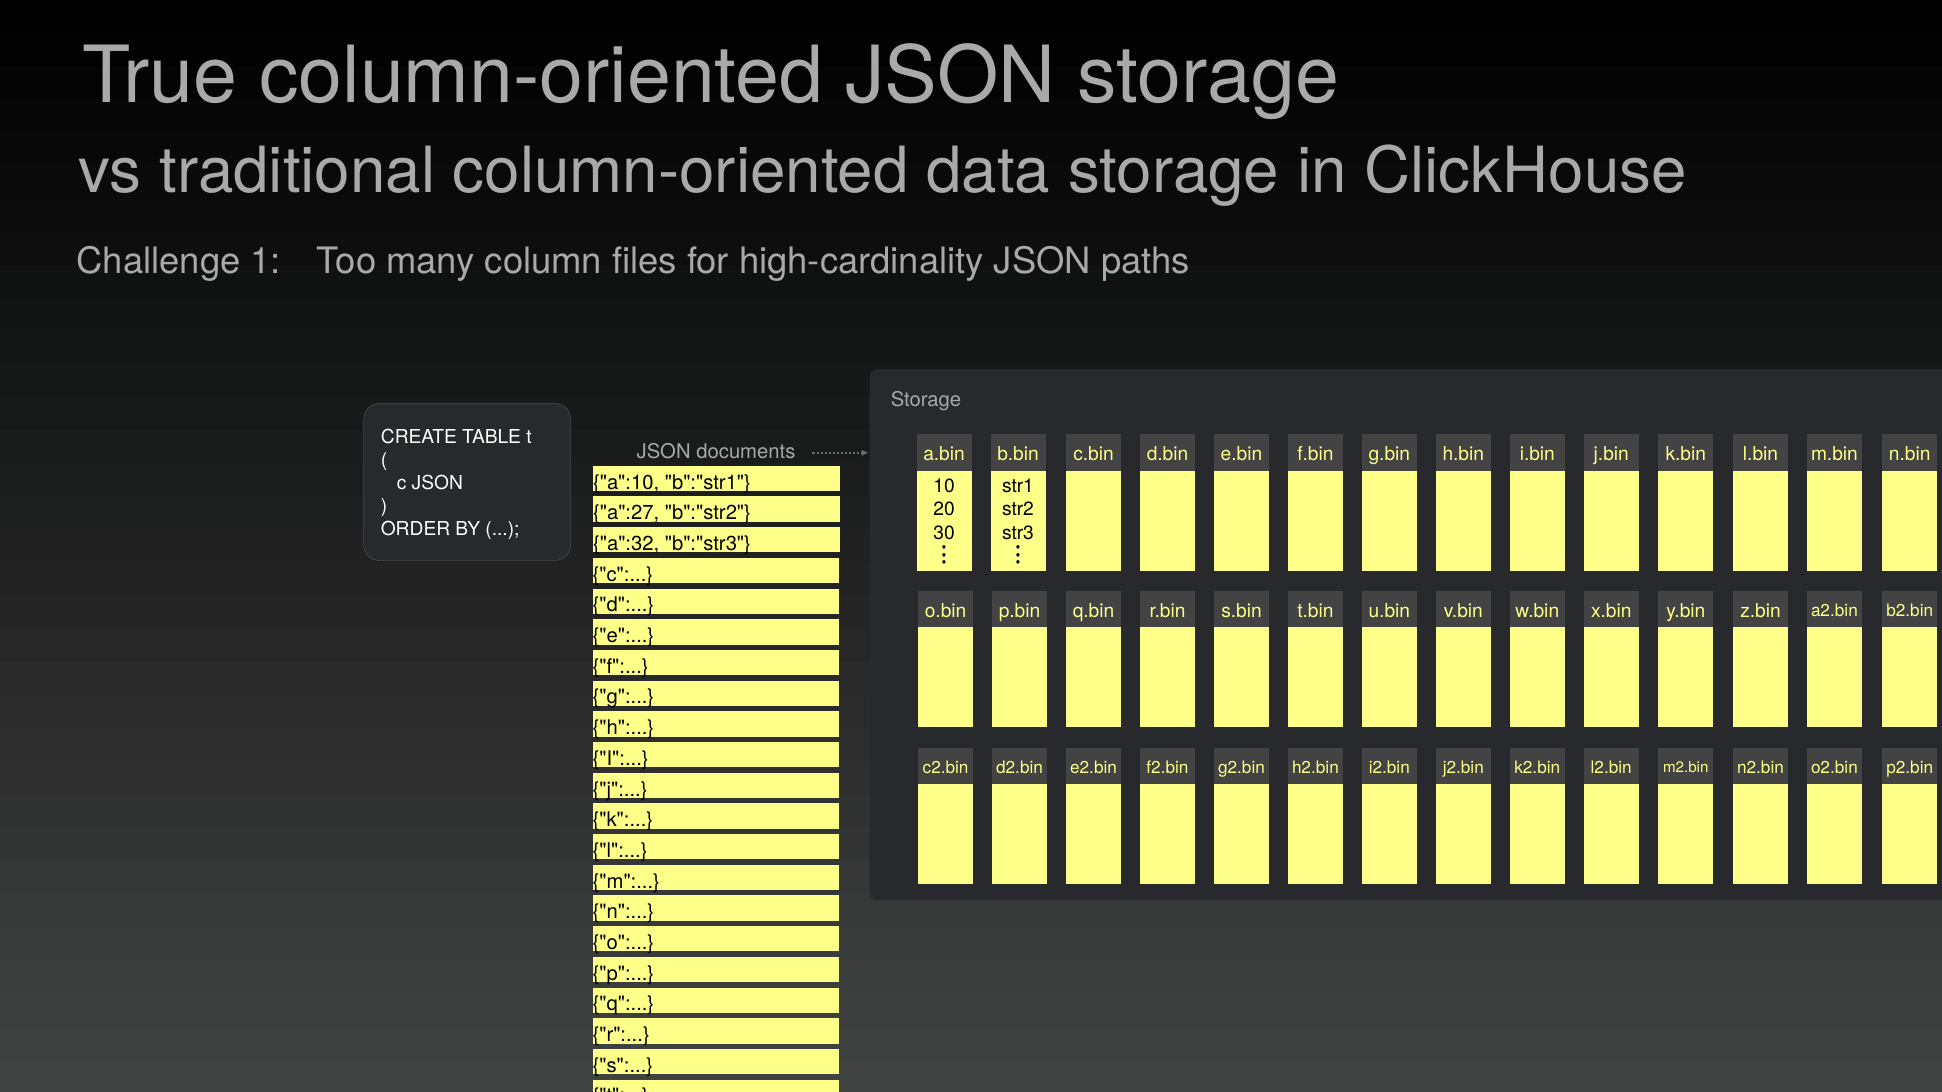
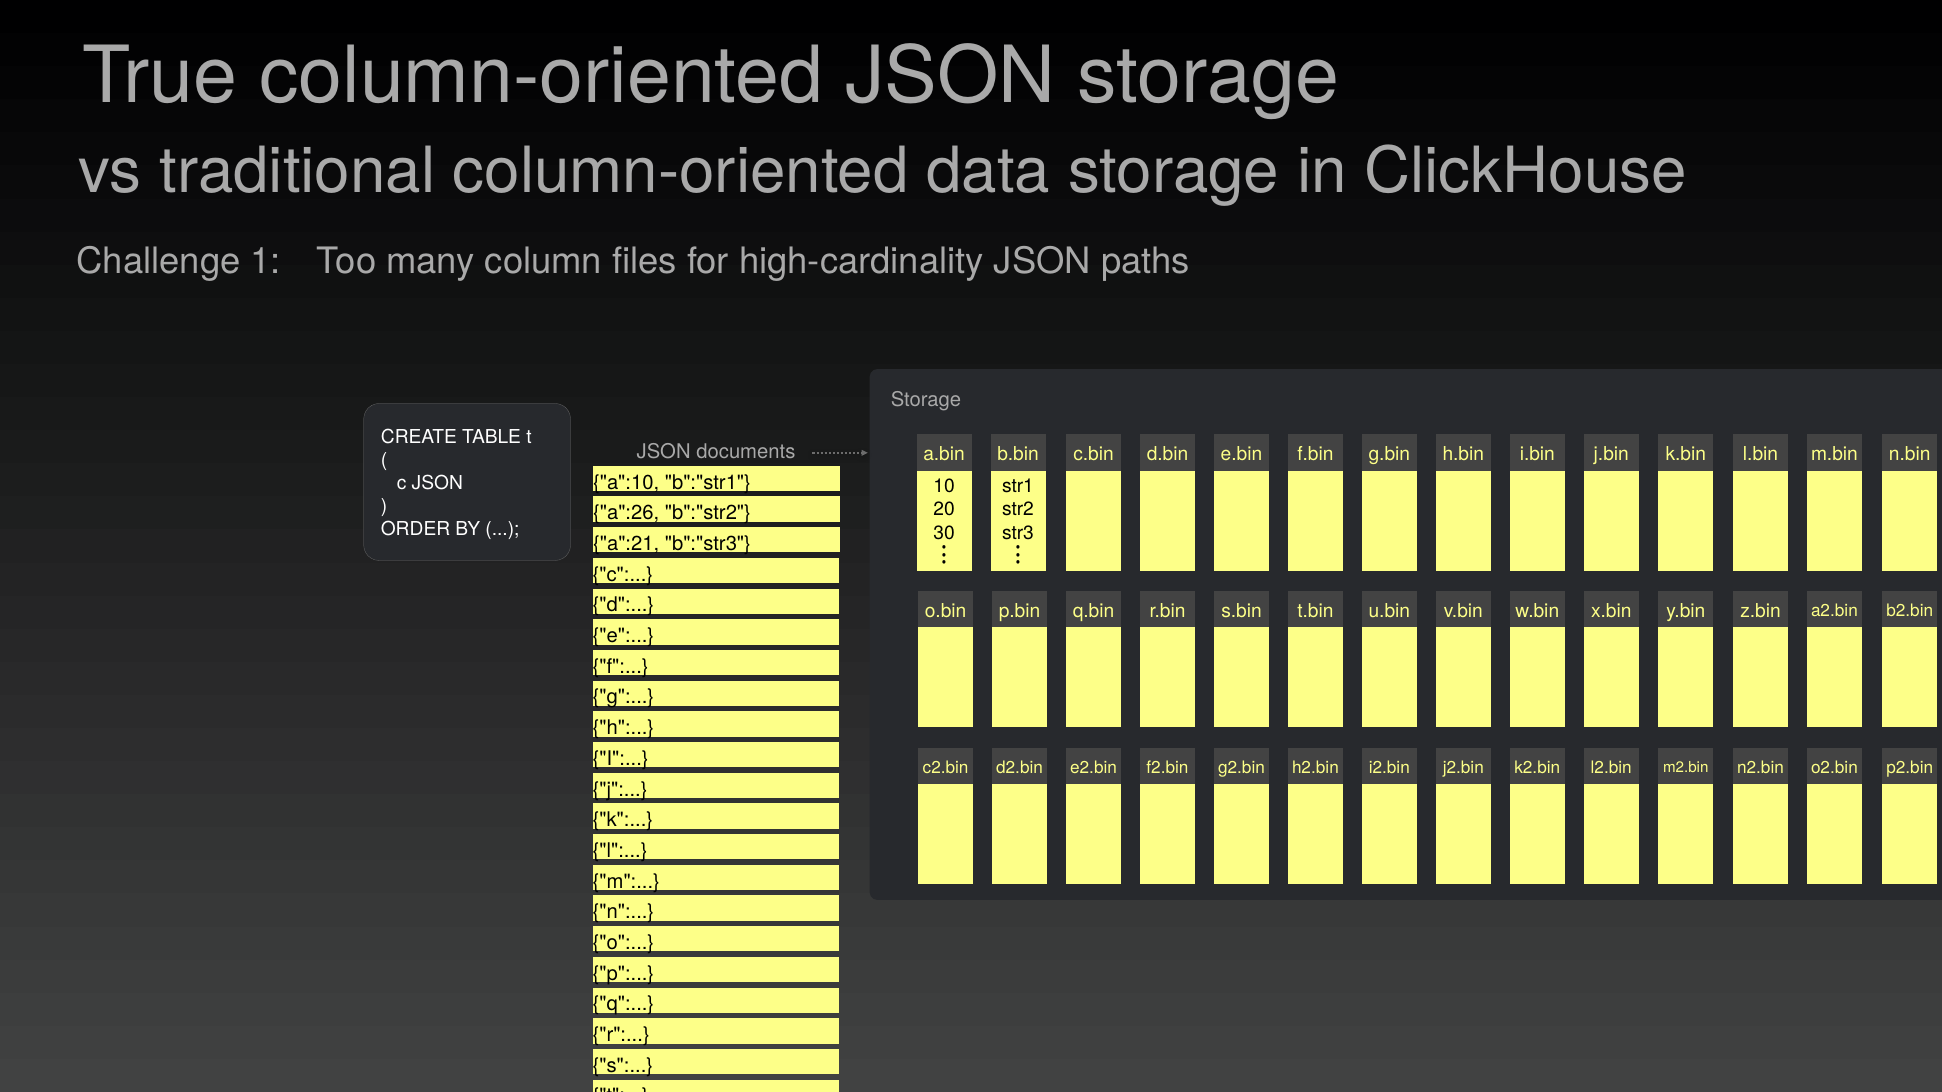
a":27: a":27 -> a":26
a":32: a":32 -> a":21
